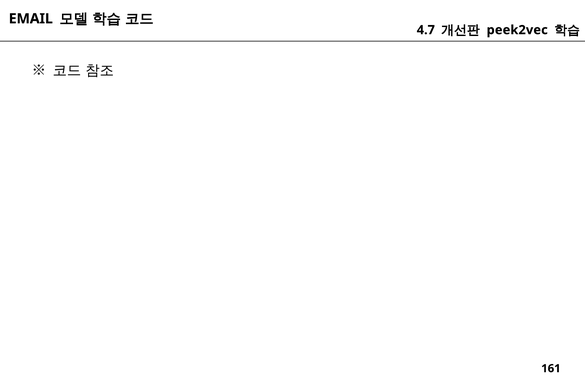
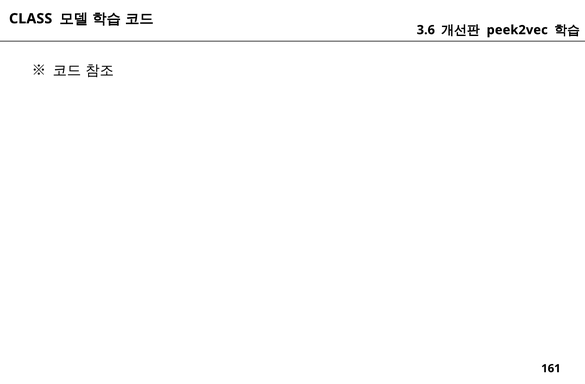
EMAIL: EMAIL -> CLASS
4.7: 4.7 -> 3.6
